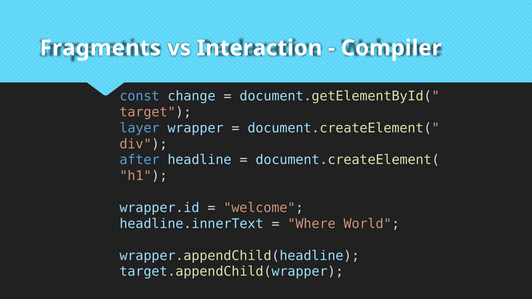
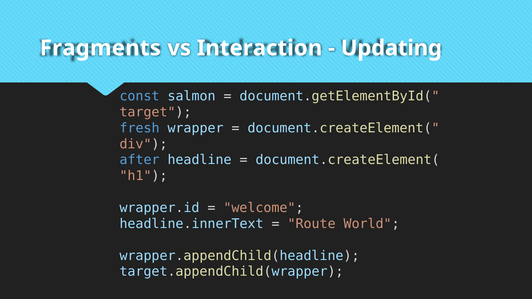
Compiler: Compiler -> Updating
change: change -> salmon
layer: layer -> fresh
Where: Where -> Route
